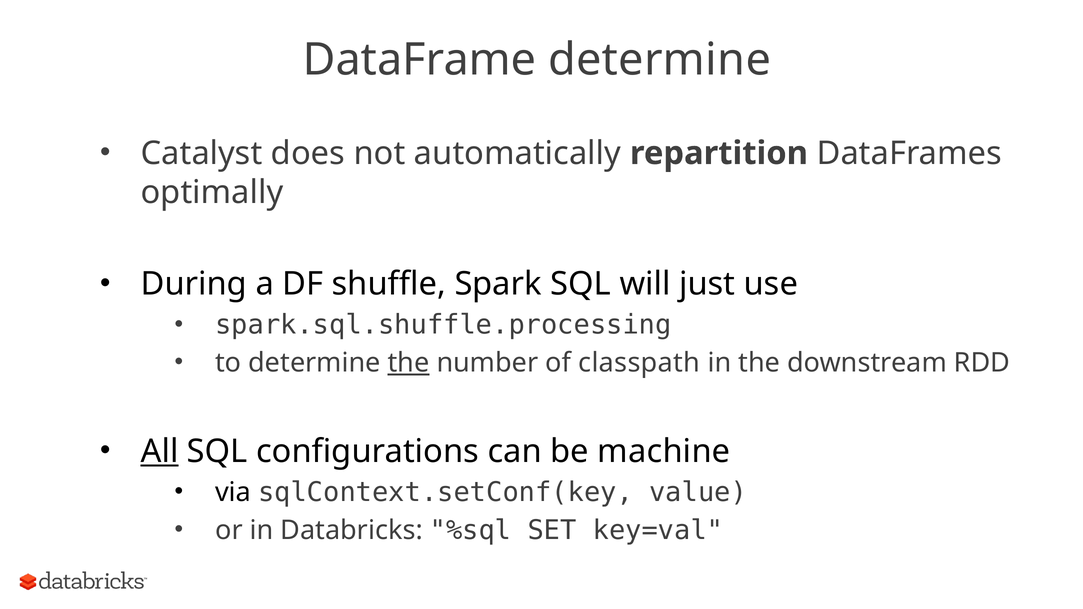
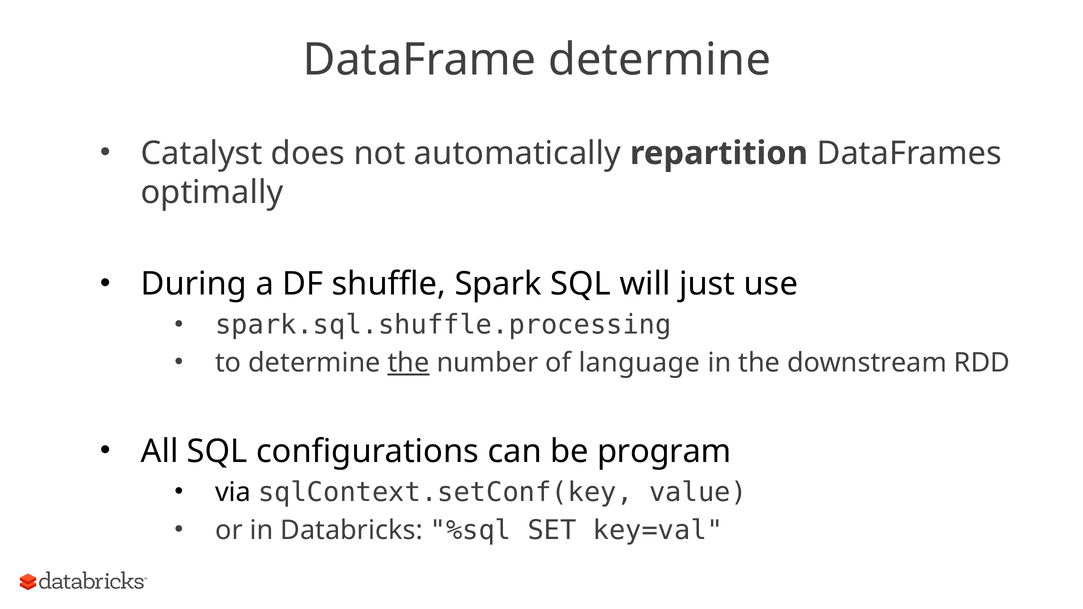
classpath: classpath -> language
All underline: present -> none
machine: machine -> program
